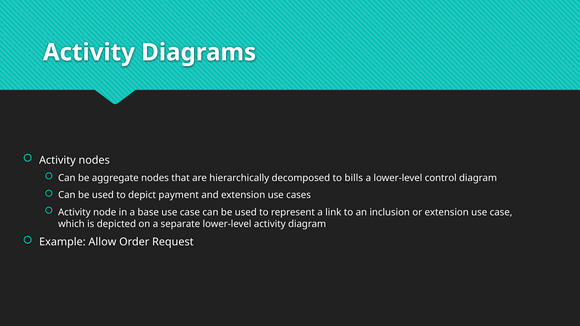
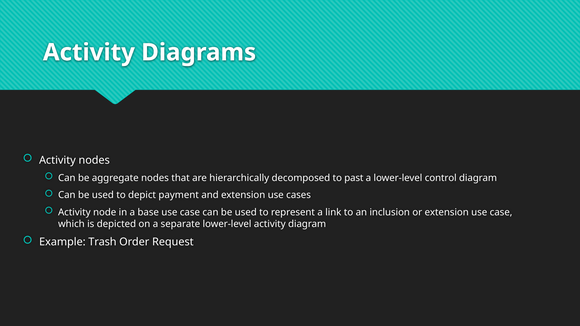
bills: bills -> past
Allow: Allow -> Trash
